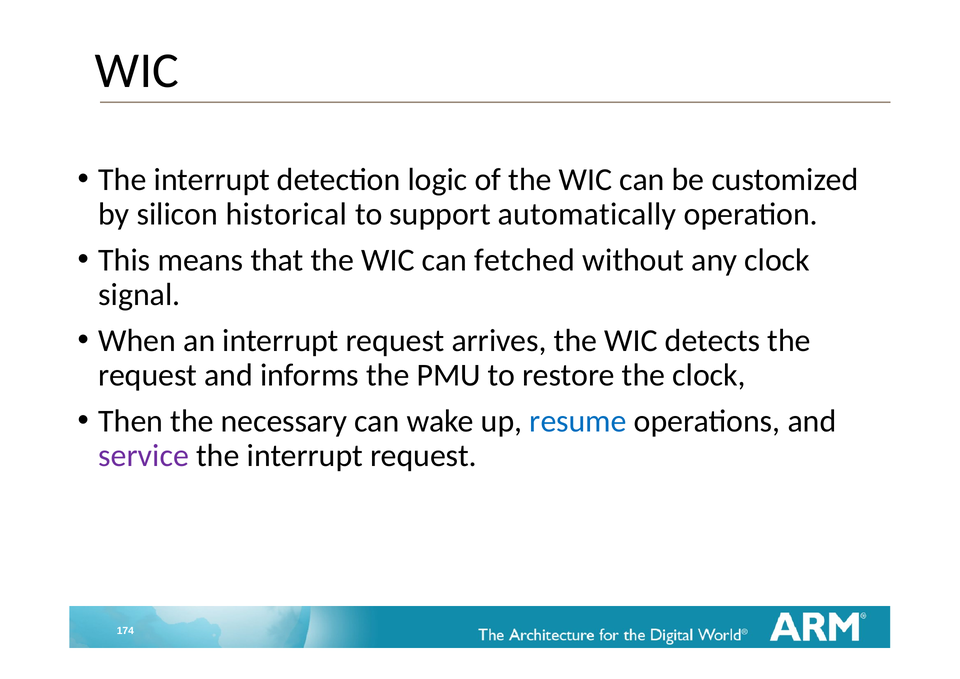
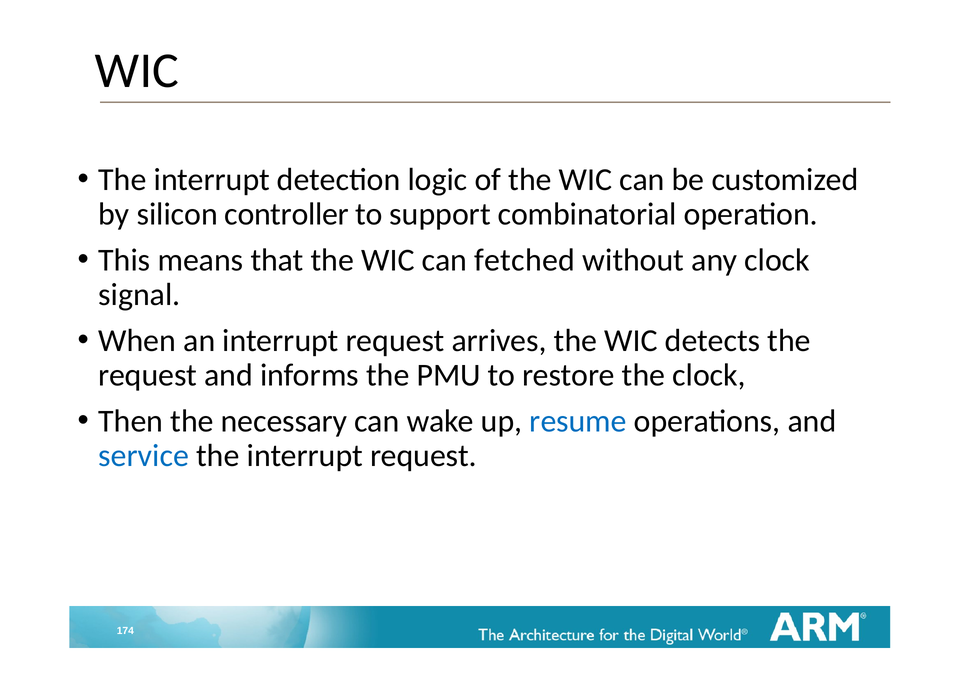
historical: historical -> controller
automatically: automatically -> combinatorial
service colour: purple -> blue
